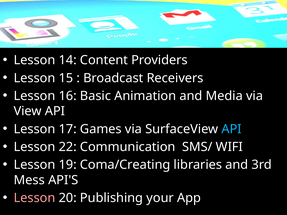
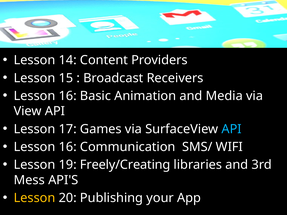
22 at (68, 147): 22 -> 16
Coma/Creating: Coma/Creating -> Freely/Creating
Lesson at (34, 198) colour: pink -> yellow
